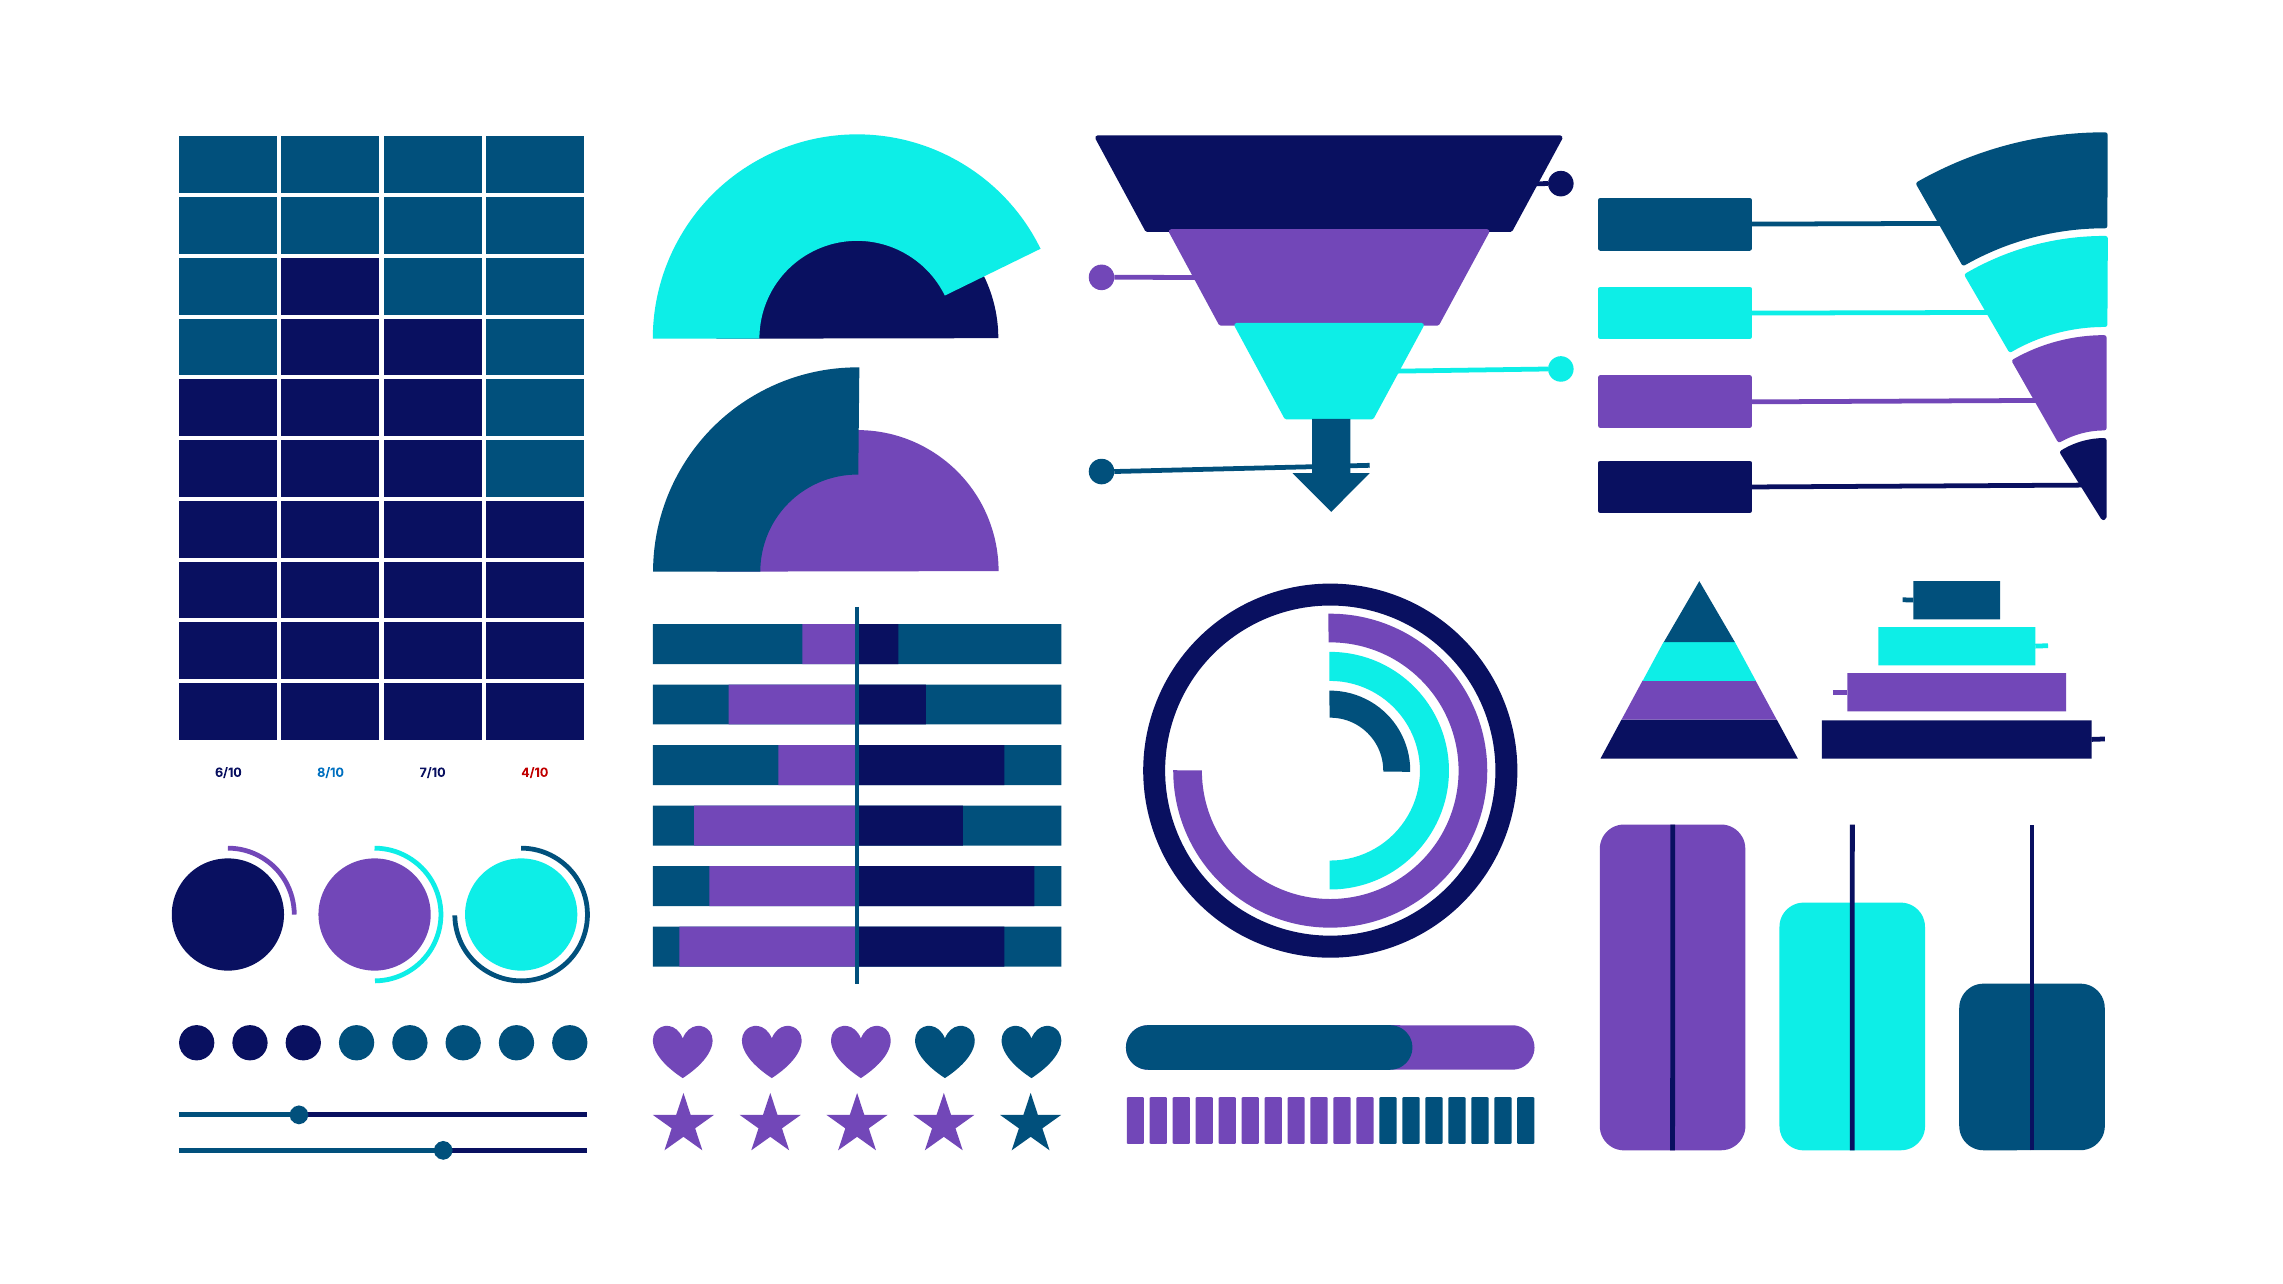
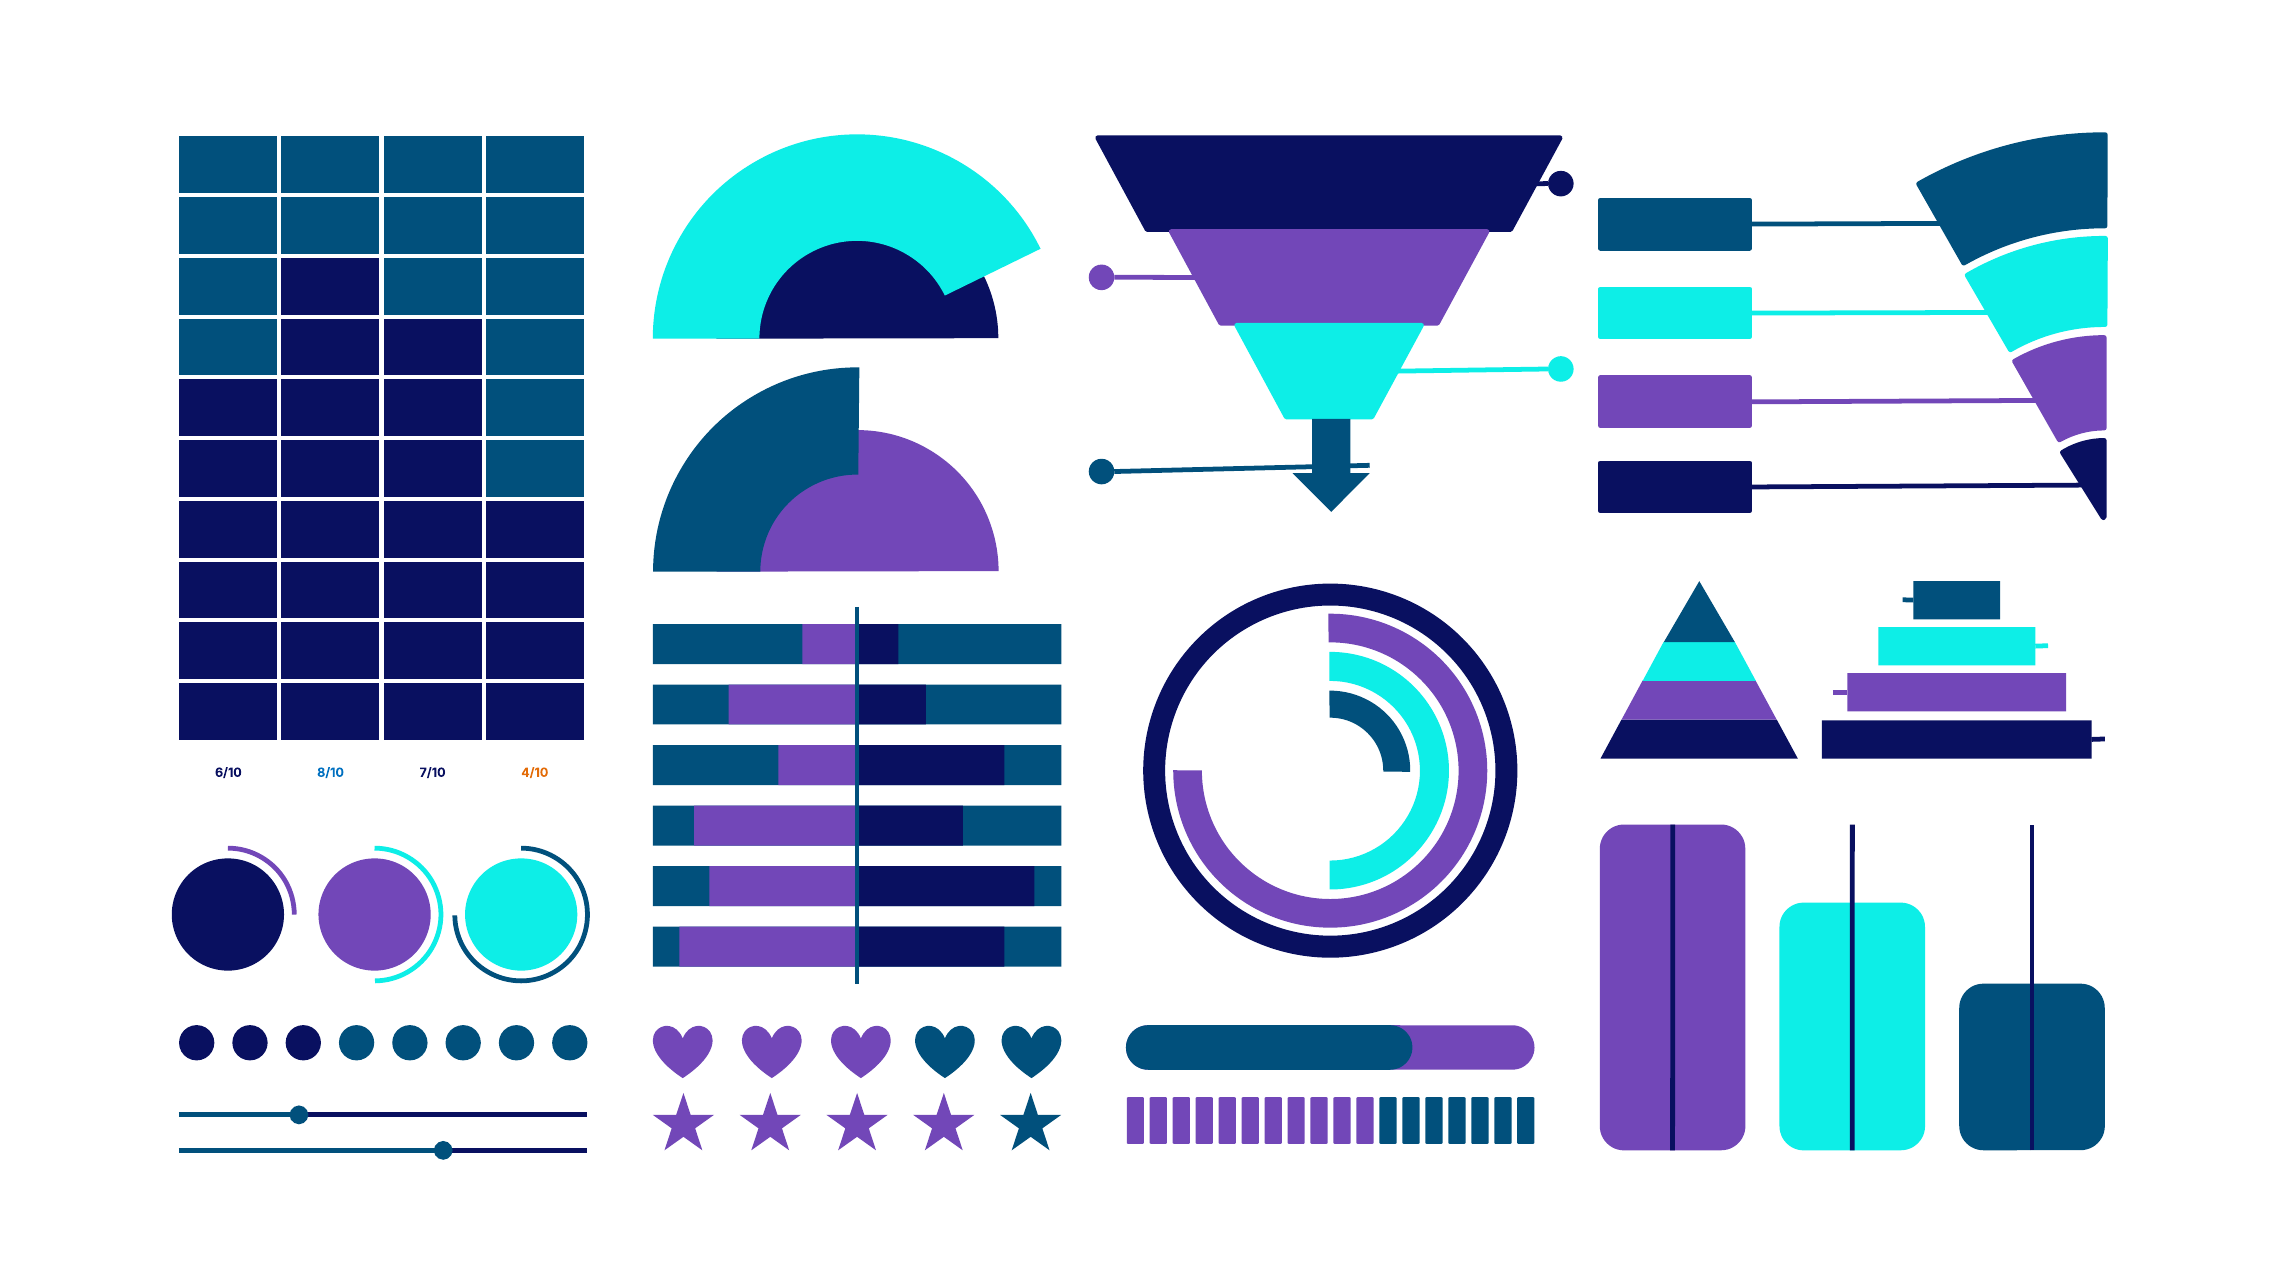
4/10 colour: red -> orange
